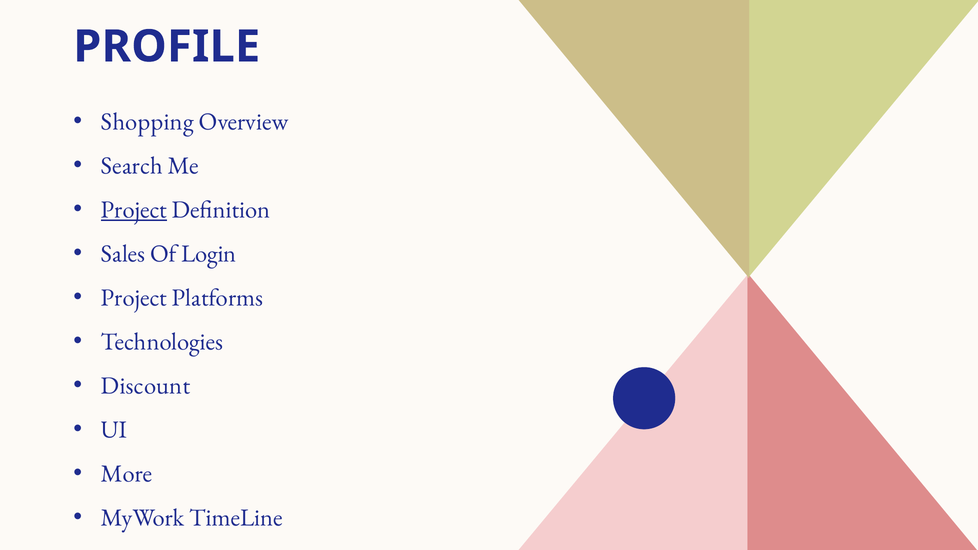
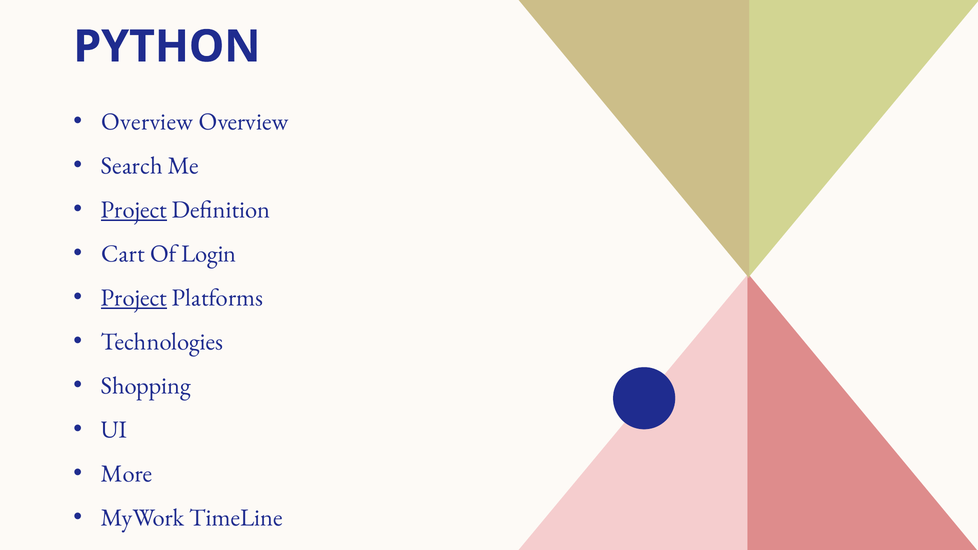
PROFILE: PROFILE -> PYTHON
Shopping at (147, 122): Shopping -> Overview
Sales: Sales -> Cart
Project at (134, 298) underline: none -> present
Discount: Discount -> Shopping
